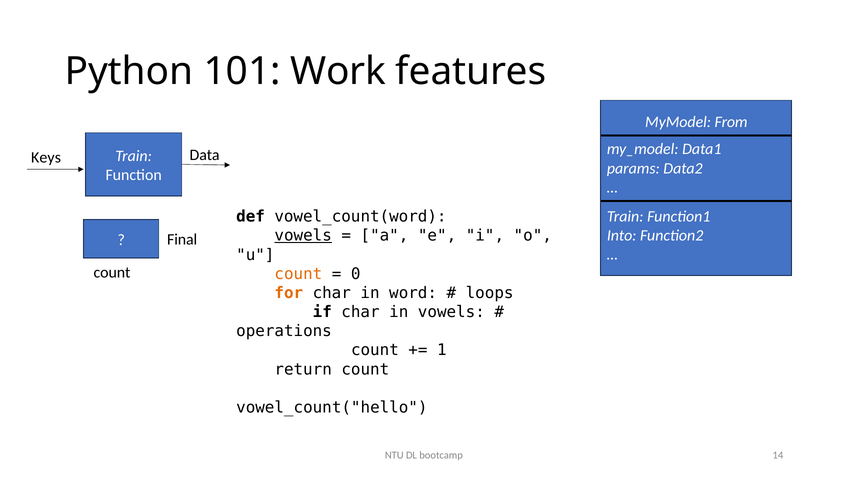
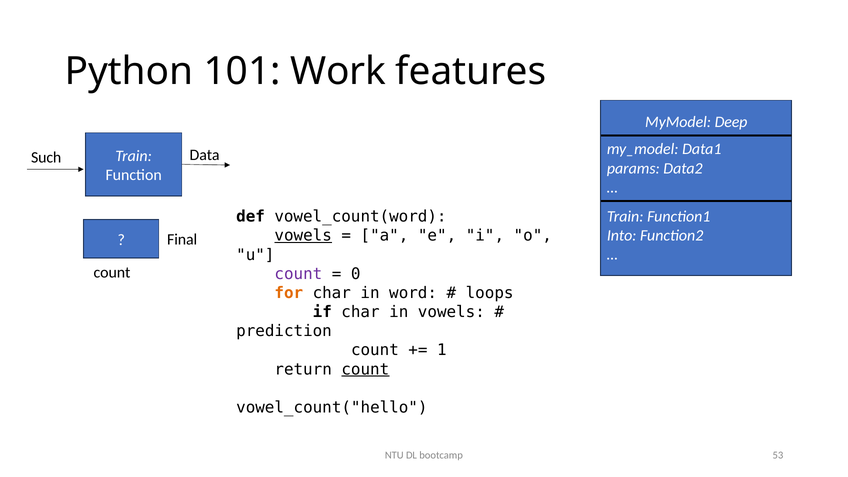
From: From -> Deep
Keys: Keys -> Such
count at (298, 274) colour: orange -> purple
operations: operations -> prediction
count at (365, 369) underline: none -> present
14: 14 -> 53
